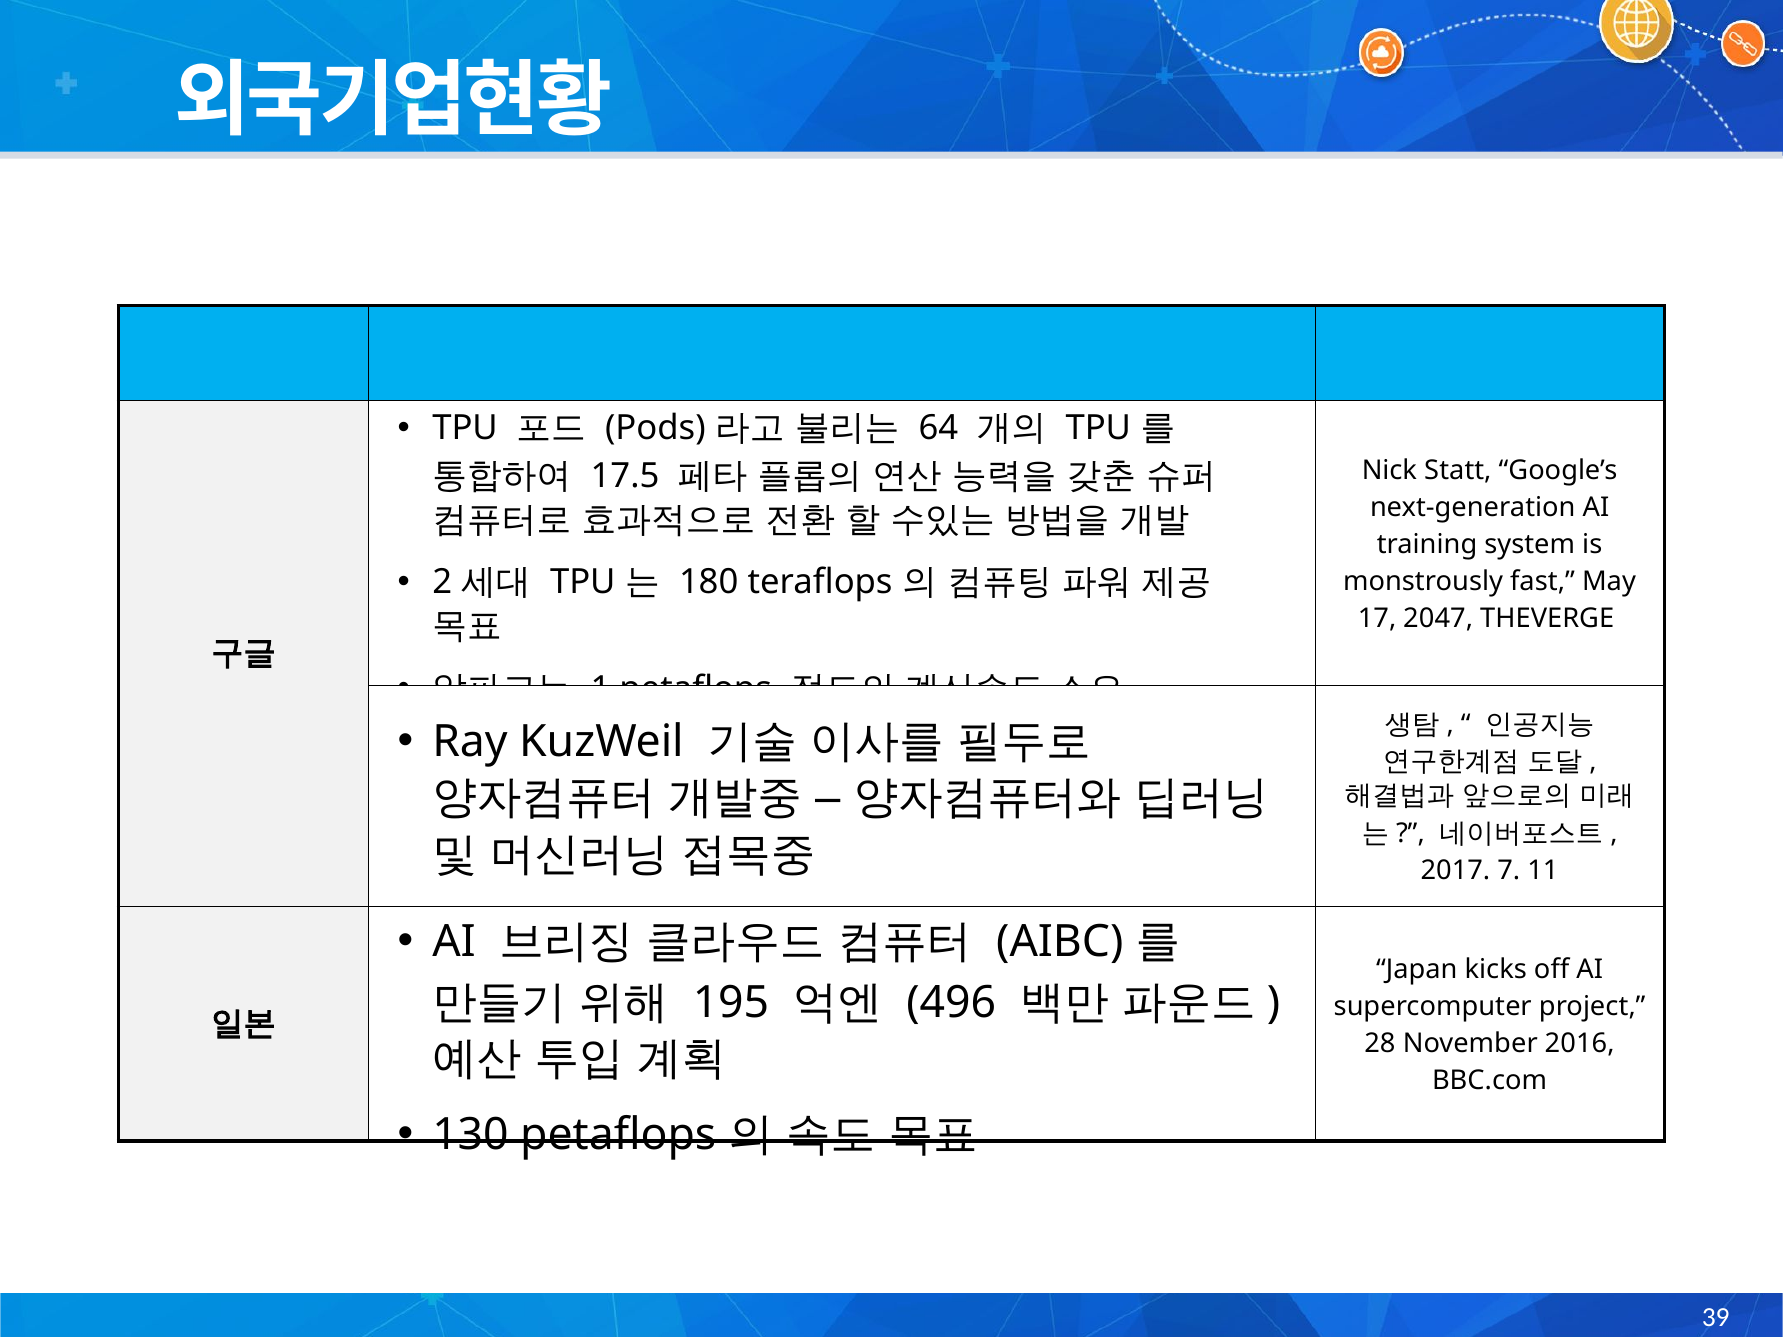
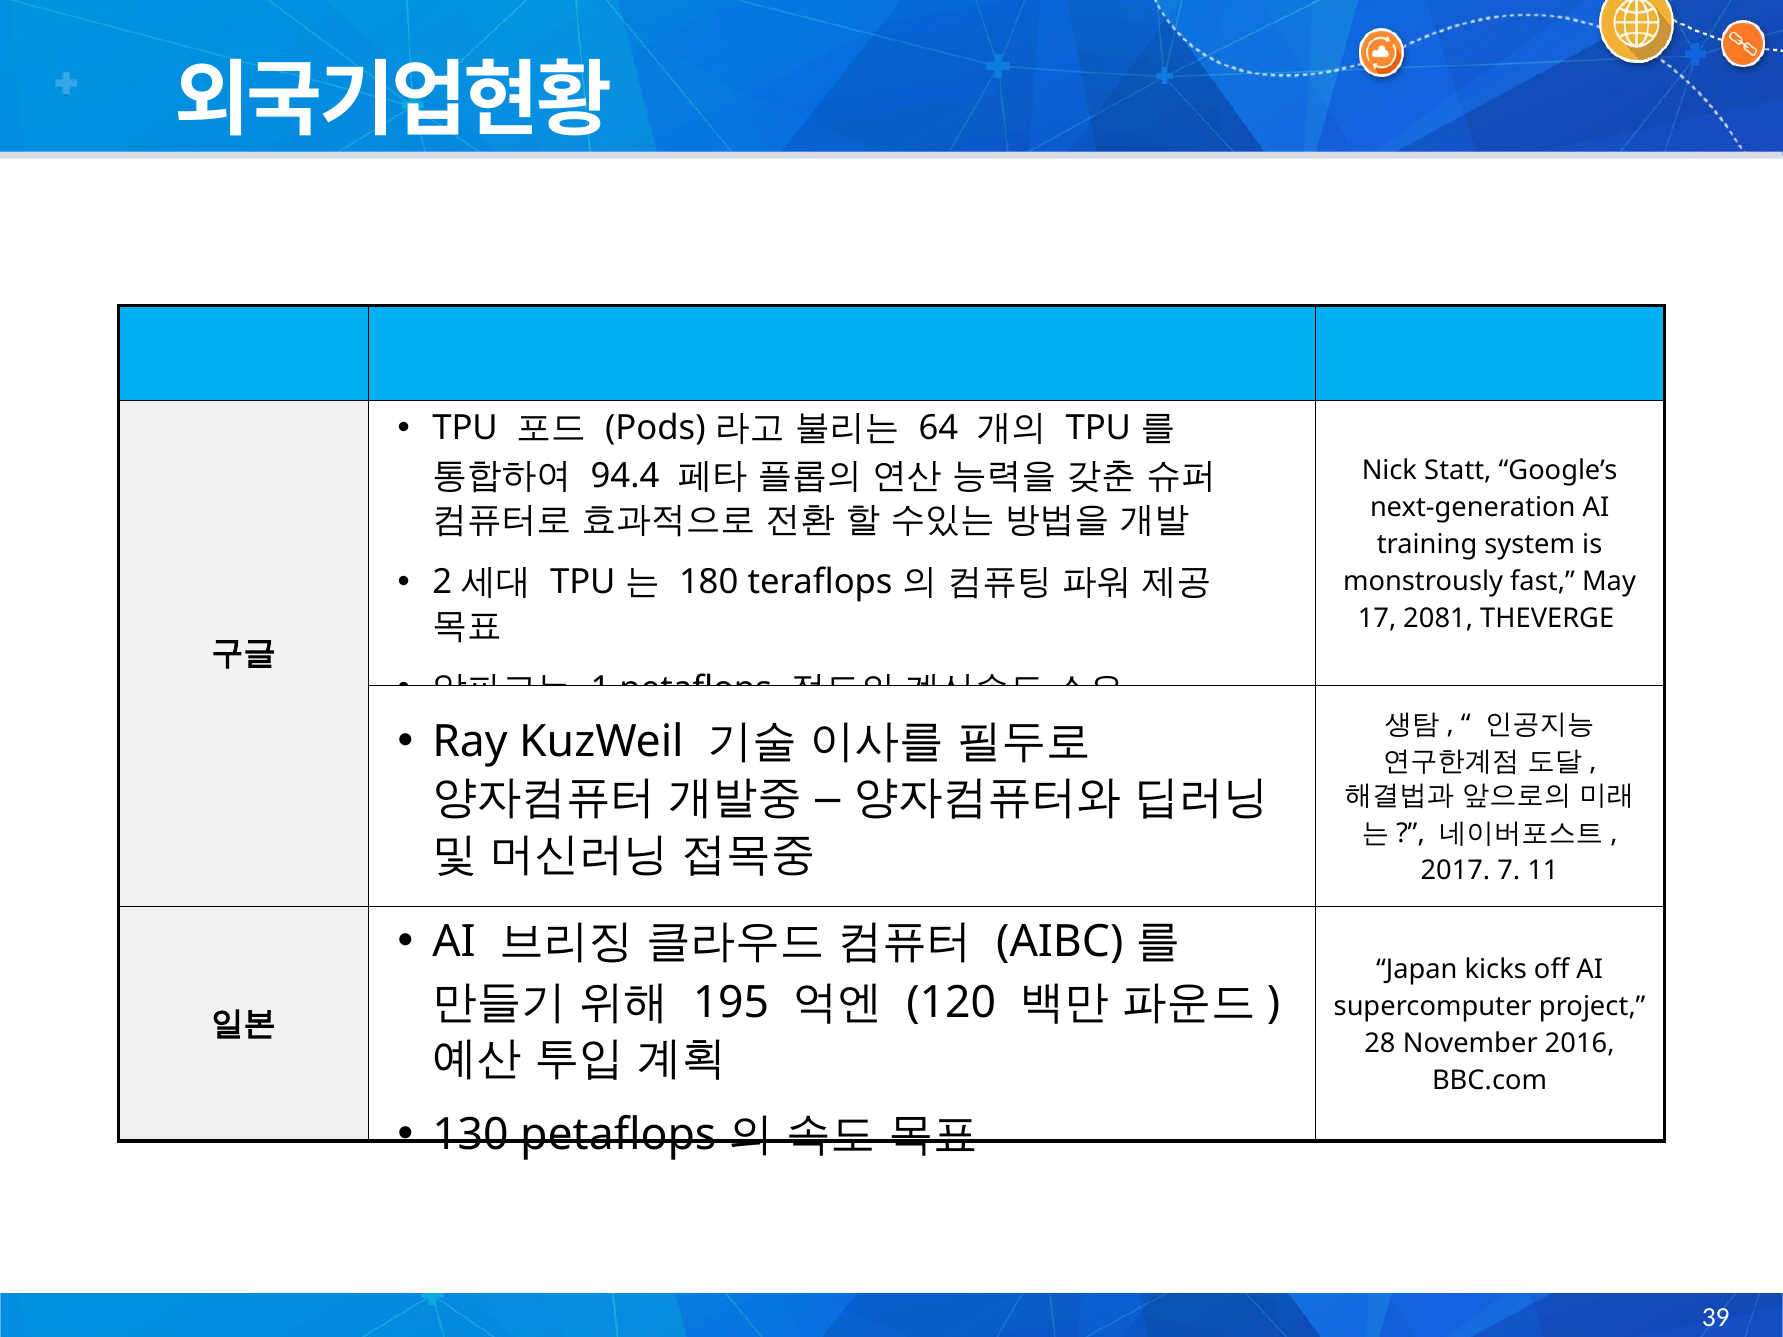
17.5: 17.5 -> 94.4
2047: 2047 -> 2081
496: 496 -> 120
